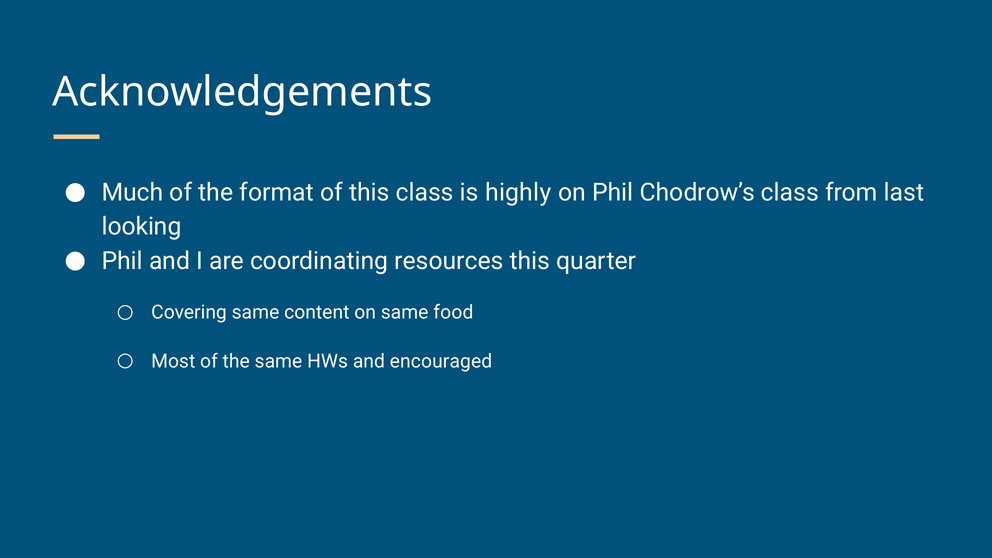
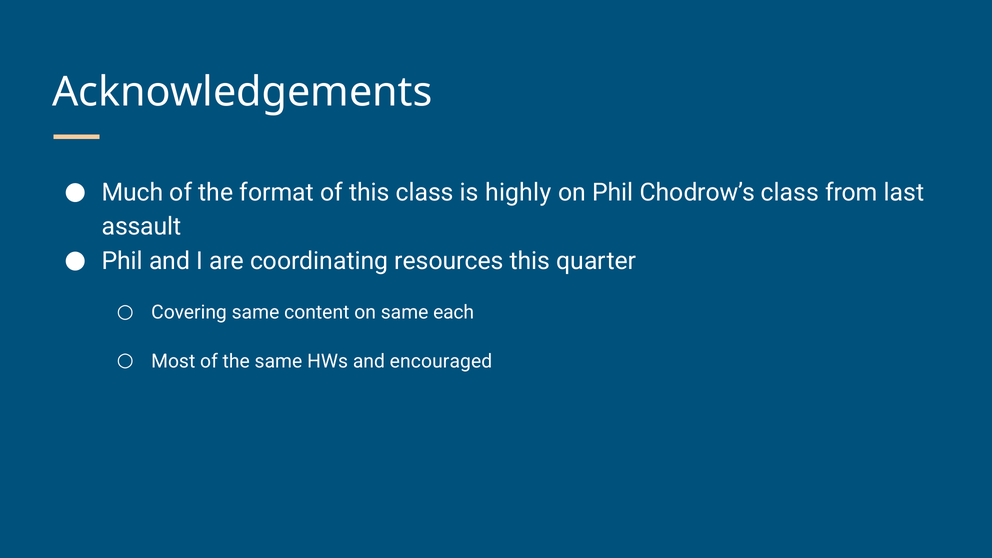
looking: looking -> assault
food: food -> each
